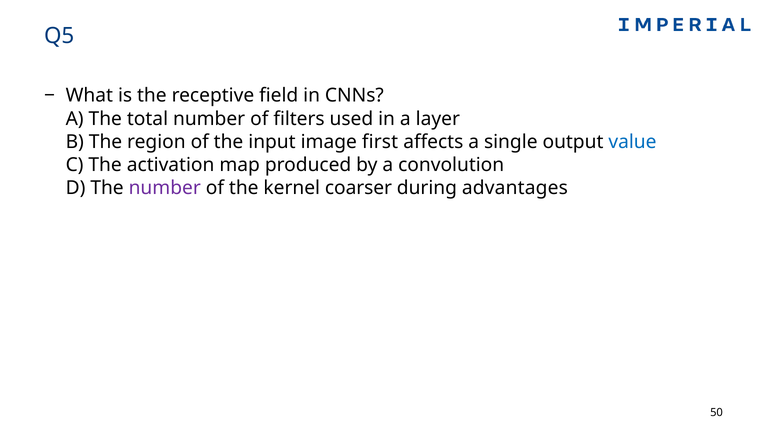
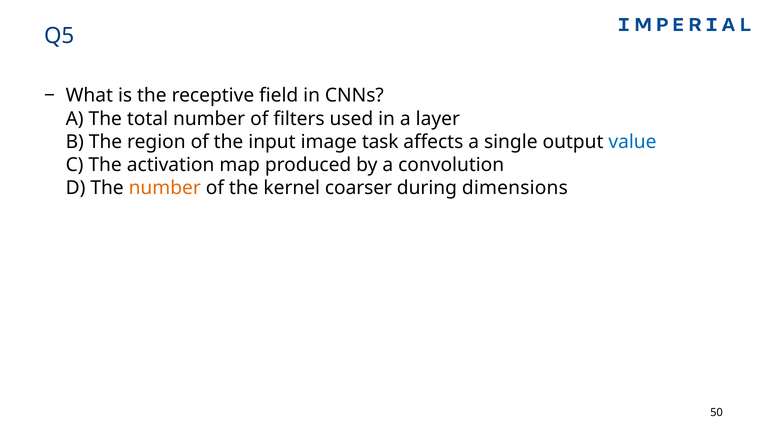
first: first -> task
number at (165, 188) colour: purple -> orange
advantages: advantages -> dimensions
